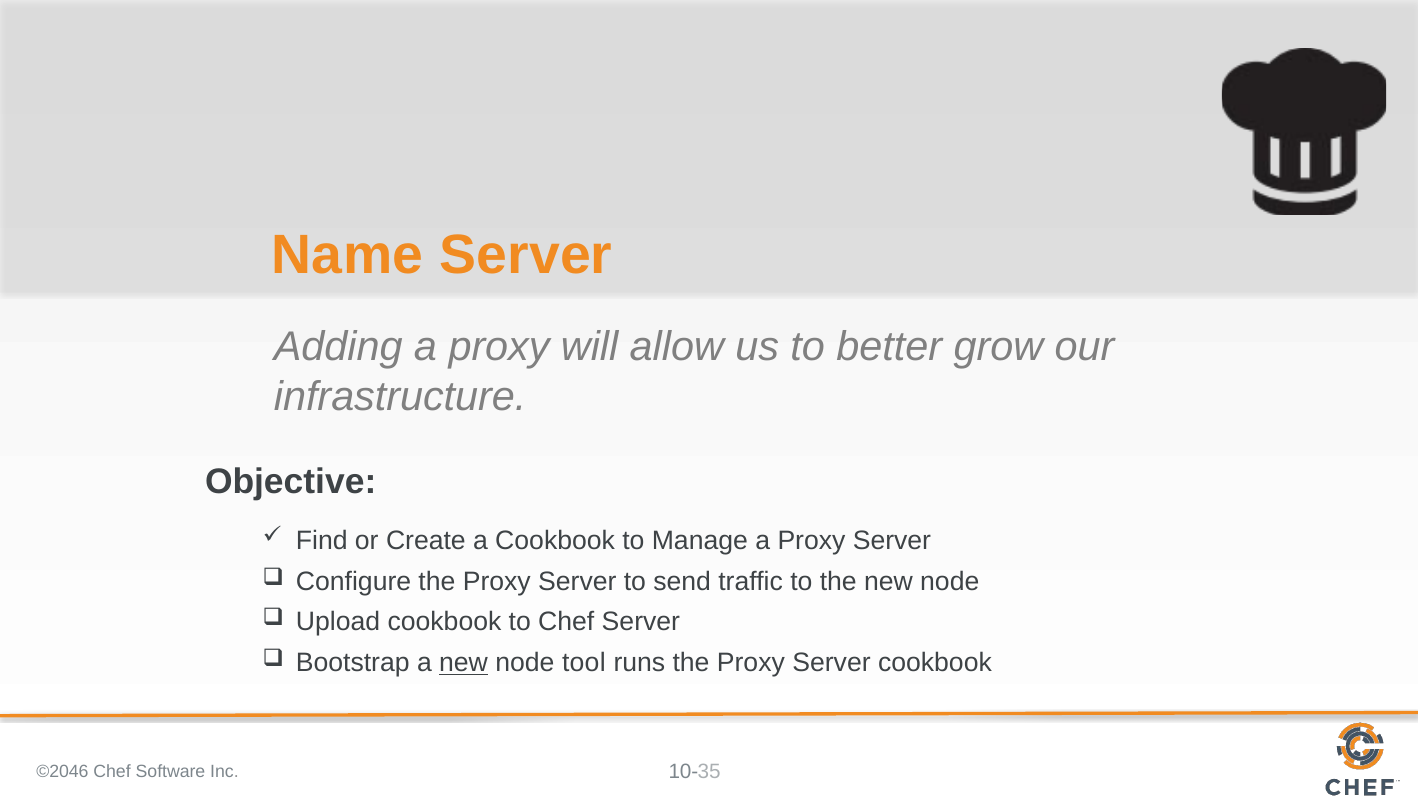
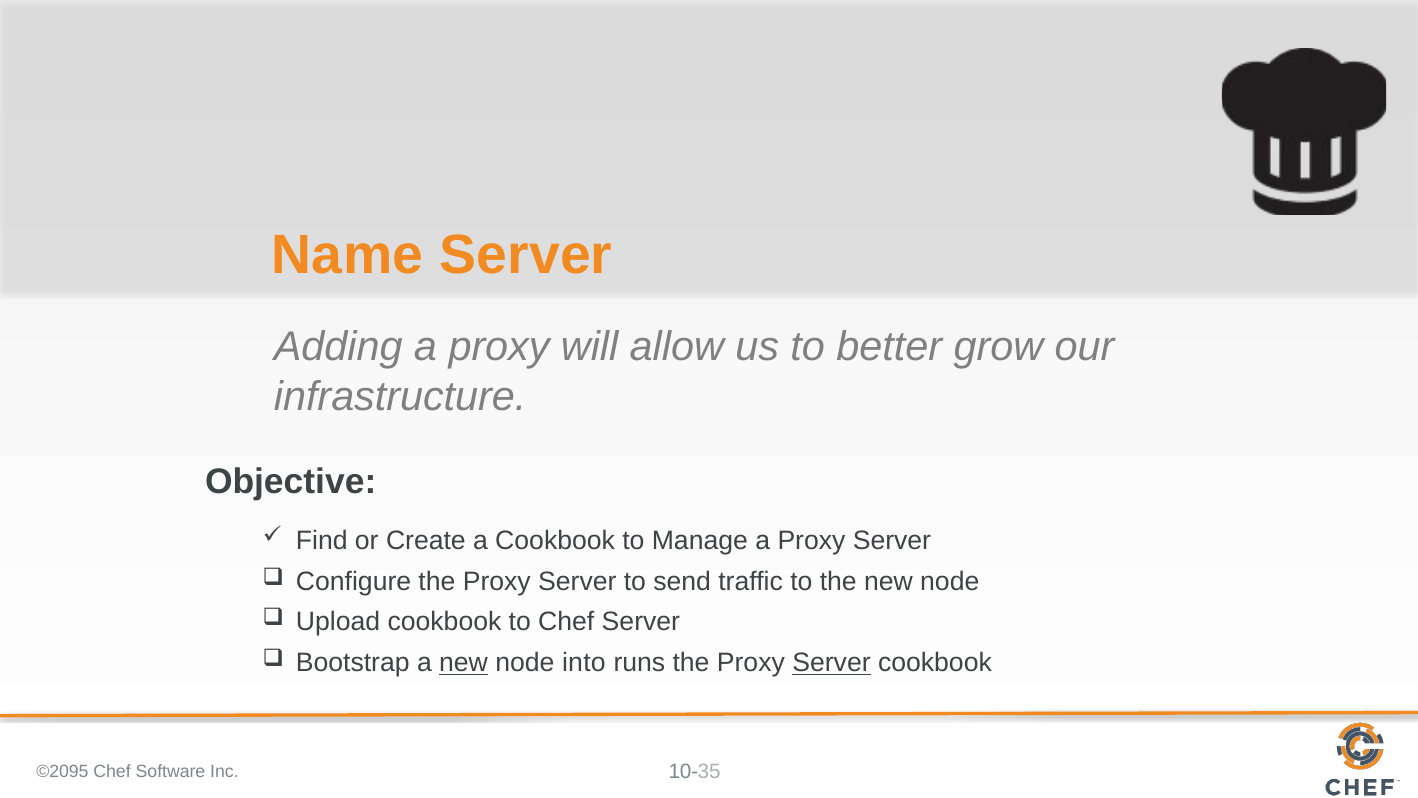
tool: tool -> into
Server at (831, 663) underline: none -> present
©2046: ©2046 -> ©2095
